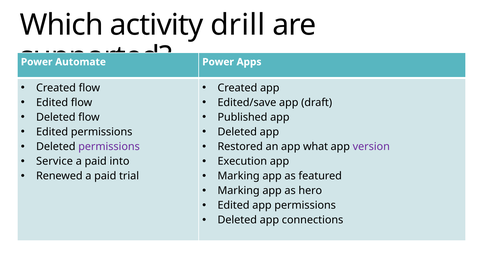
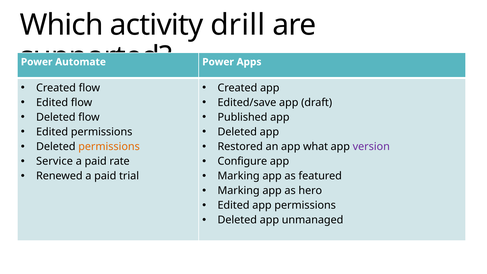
permissions at (109, 147) colour: purple -> orange
into: into -> rate
Execution: Execution -> Configure
connections: connections -> unmanaged
